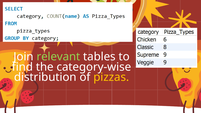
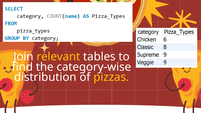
relevant colour: light green -> yellow
